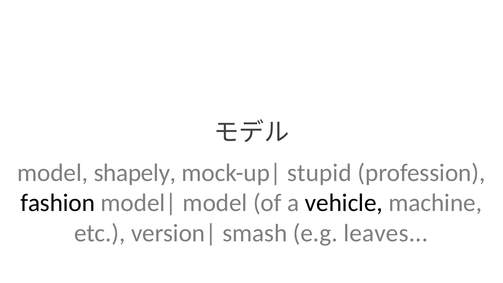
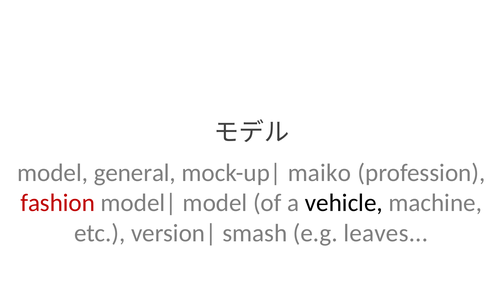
shapely: shapely -> general
stupid: stupid -> maiko
fashion colour: black -> red
